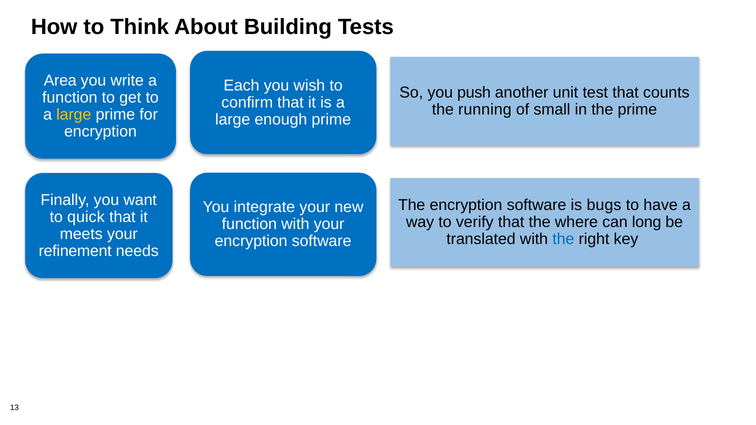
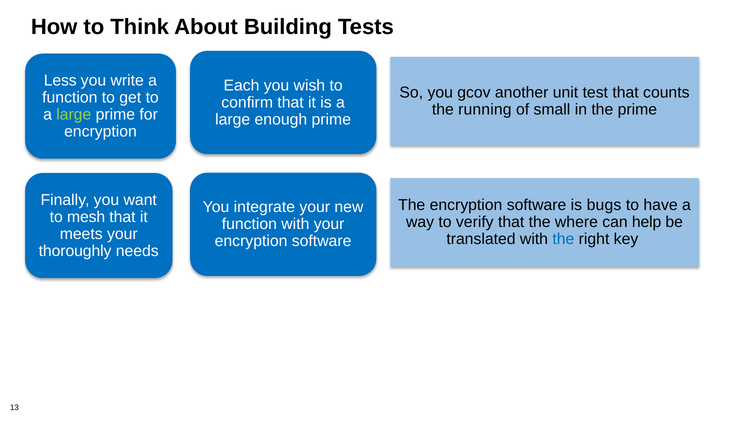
Area: Area -> Less
push: push -> gcov
large at (74, 115) colour: yellow -> light green
quick: quick -> mesh
long: long -> help
refinement: refinement -> thoroughly
